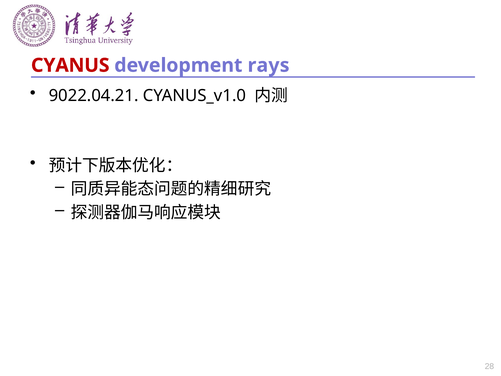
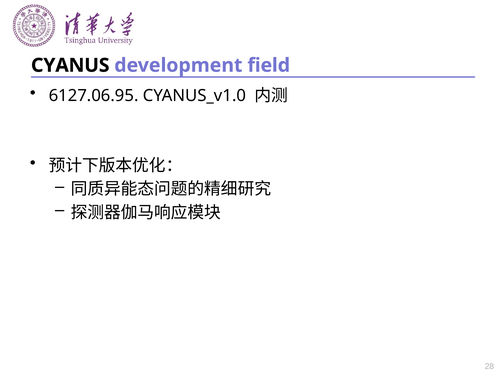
CYANUS colour: red -> black
rays: rays -> field
9022.04.21: 9022.04.21 -> 6127.06.95
